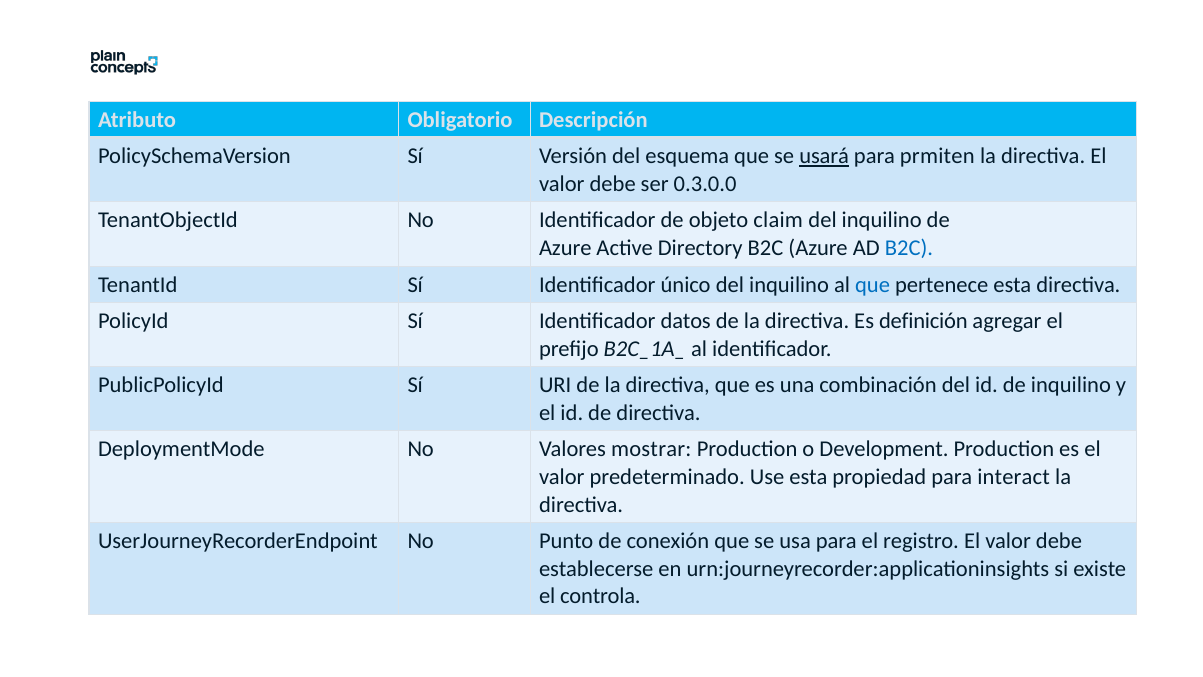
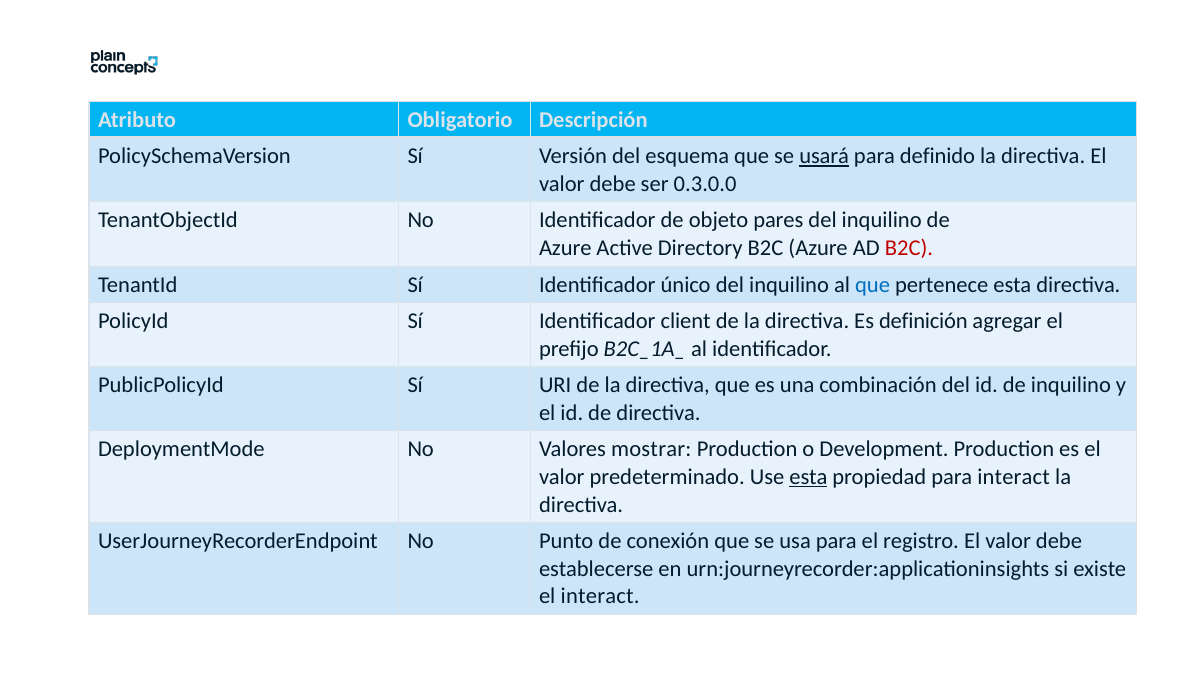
prmiten: prmiten -> definido
claim: claim -> pares
B2C at (909, 248) colour: blue -> red
datos: datos -> client
esta at (808, 477) underline: none -> present
el controla: controla -> interact
